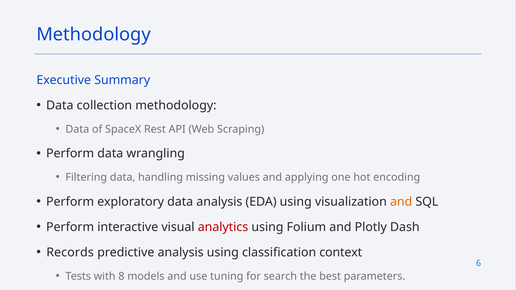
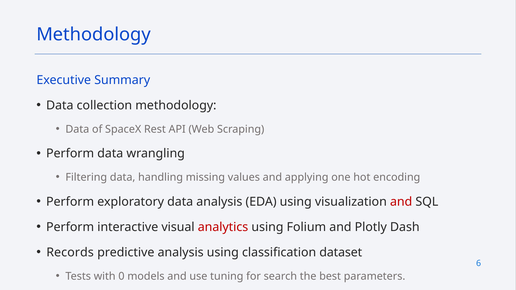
and at (401, 202) colour: orange -> red
context: context -> dataset
8: 8 -> 0
